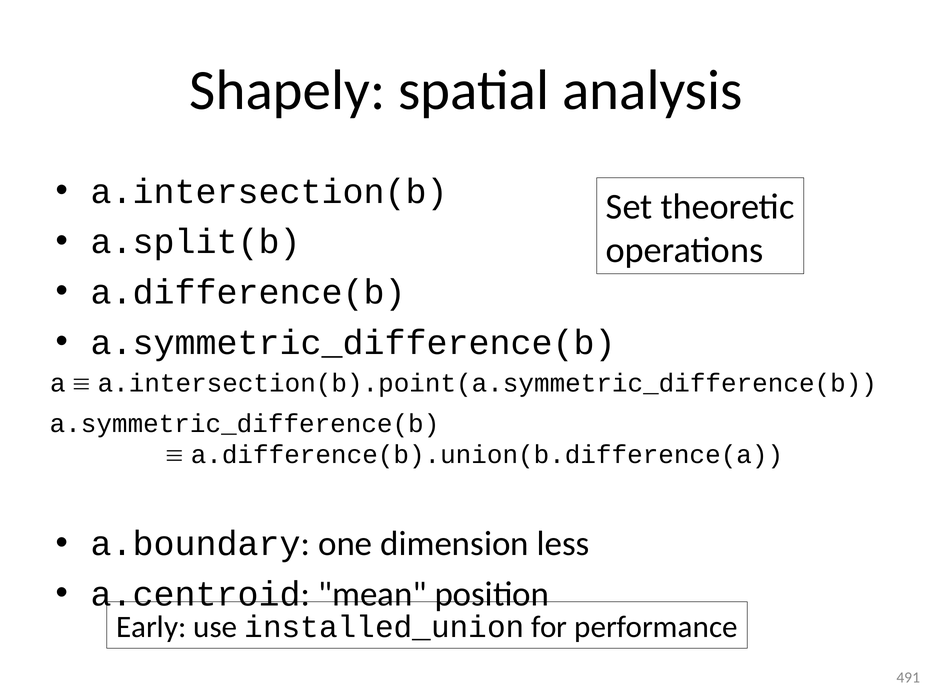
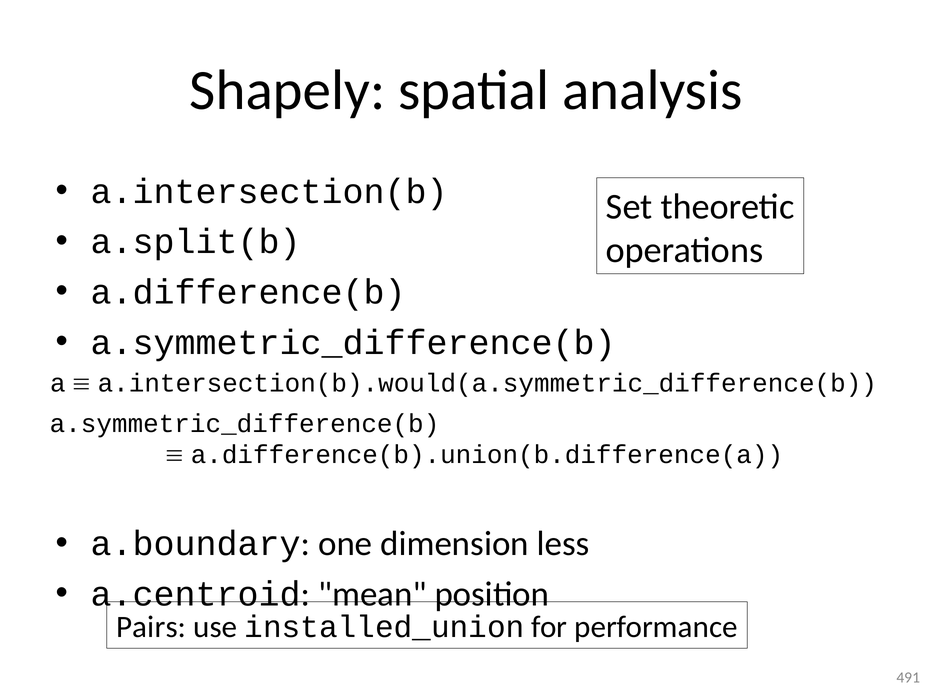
a.intersection(b).point(a.symmetric_difference(b: a.intersection(b).point(a.symmetric_difference(b -> a.intersection(b).would(a.symmetric_difference(b
Early: Early -> Pairs
